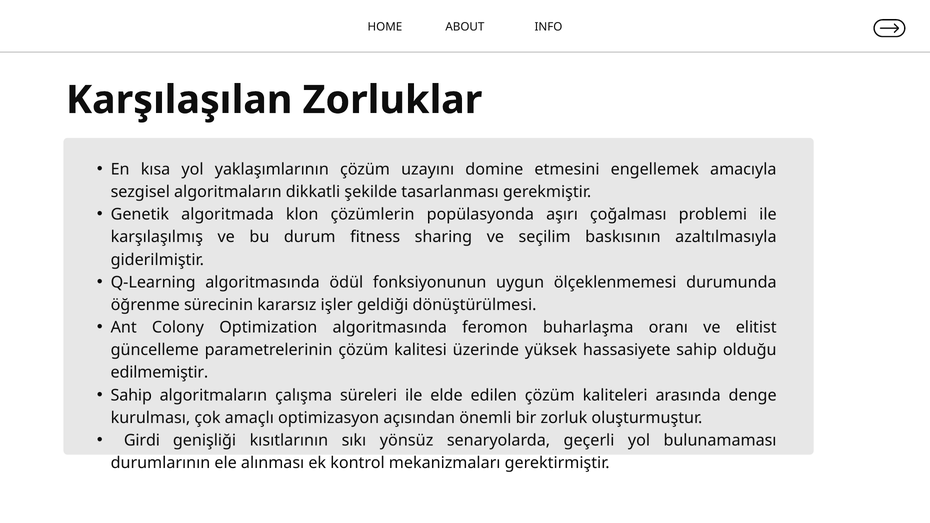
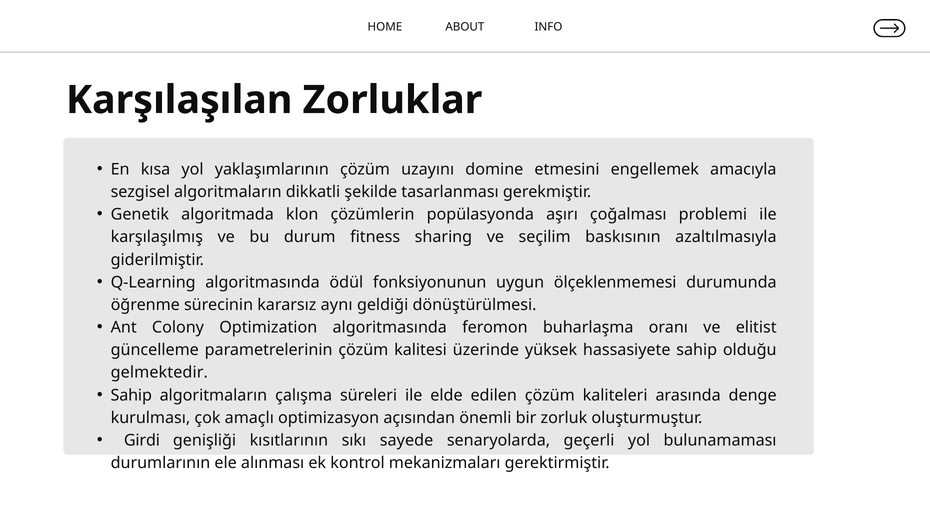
işler: işler -> aynı
edilmemiştir: edilmemiştir -> gelmektedir
yönsüz: yönsüz -> sayede
